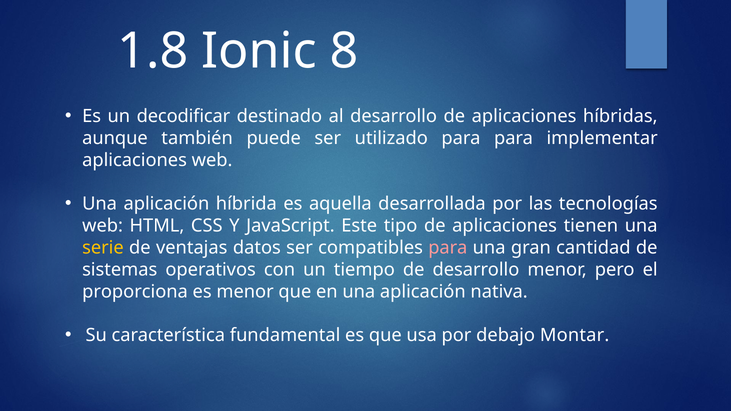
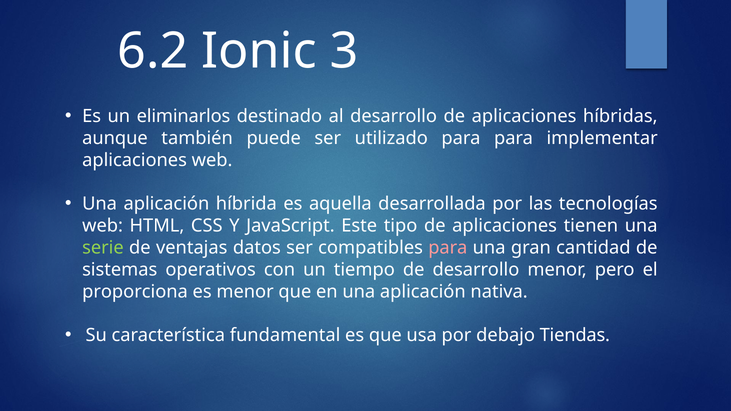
1.8: 1.8 -> 6.2
8: 8 -> 3
decodificar: decodificar -> eliminarlos
serie colour: yellow -> light green
Montar: Montar -> Tiendas
